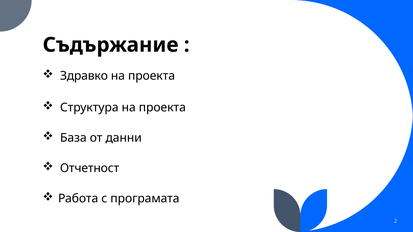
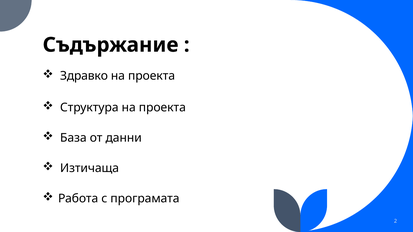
Отчетност: Отчетност -> Изтичаща
